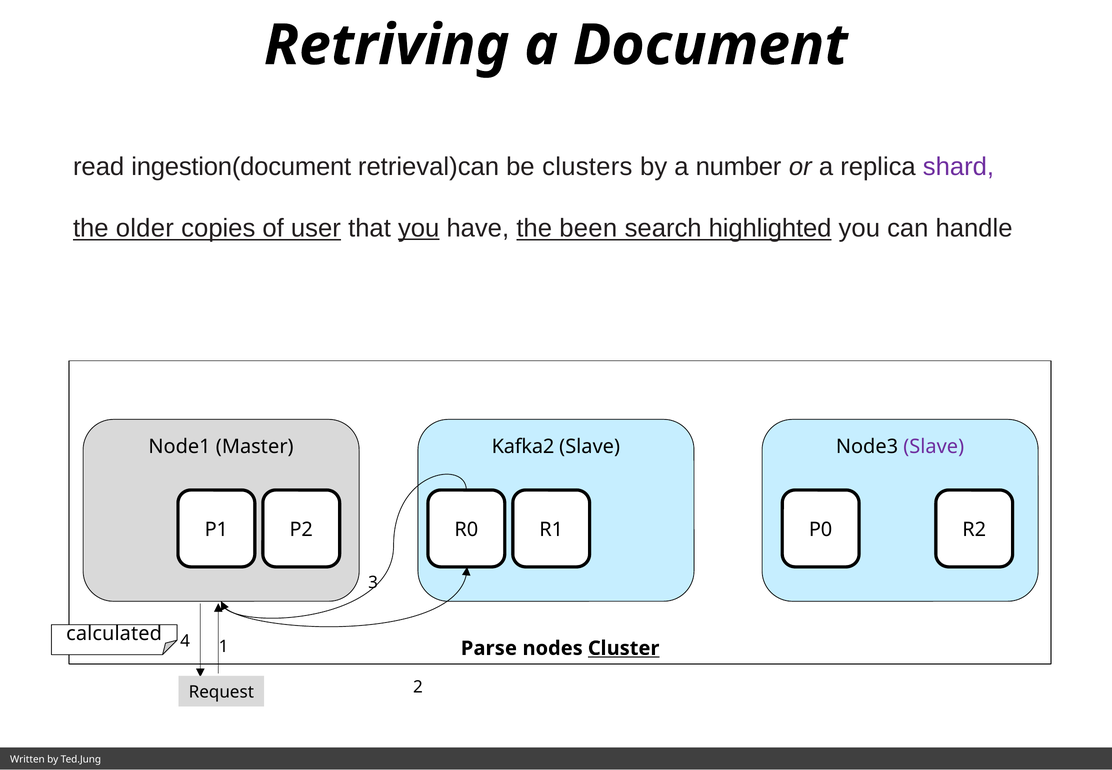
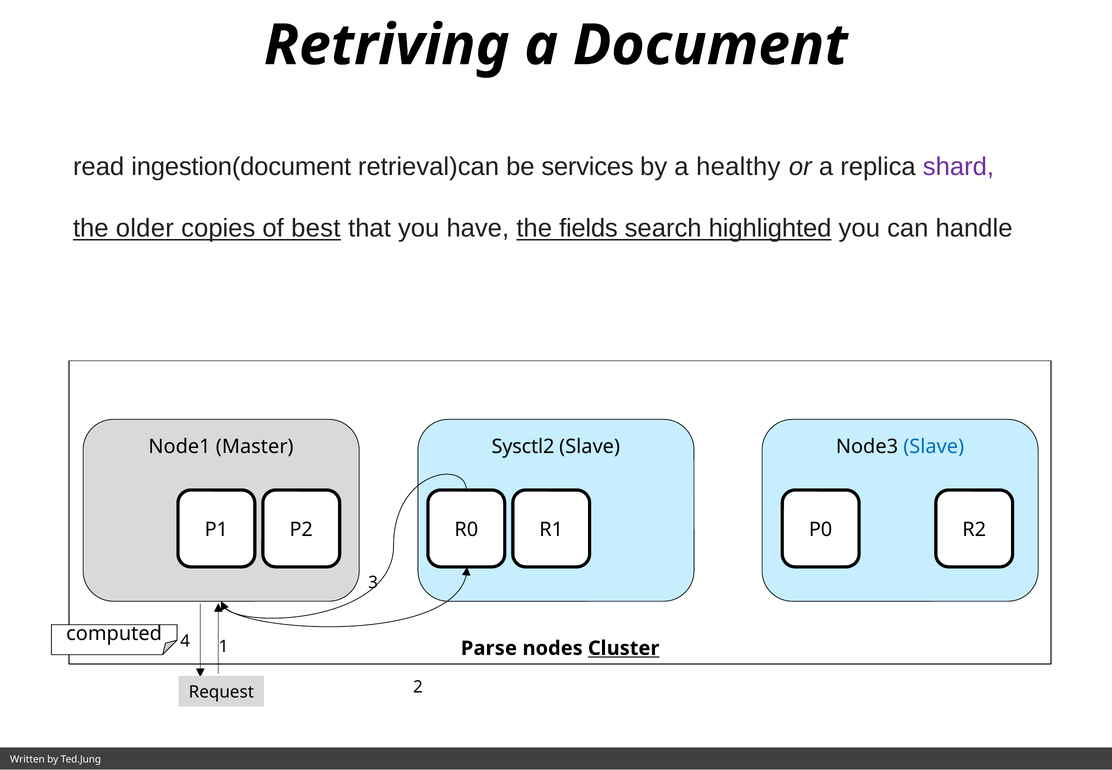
clusters: clusters -> services
number: number -> healthy
user: user -> best
you at (419, 228) underline: present -> none
been: been -> fields
Kafka2: Kafka2 -> Sysctl2
Slave at (934, 447) colour: purple -> blue
calculated: calculated -> computed
